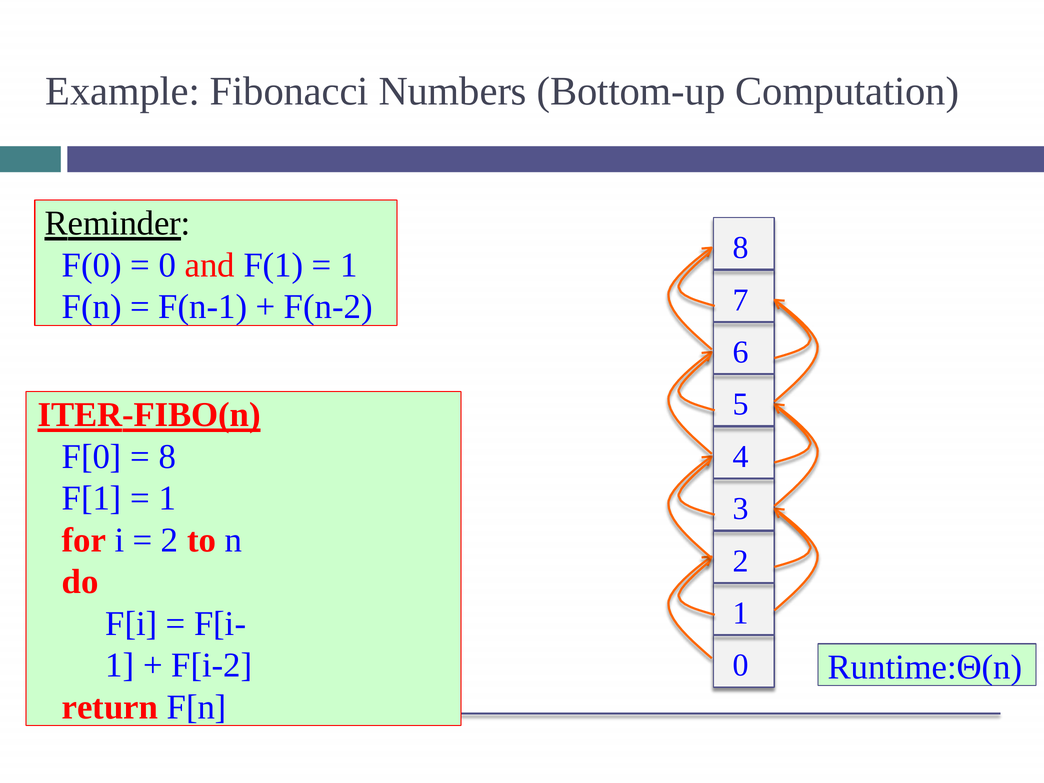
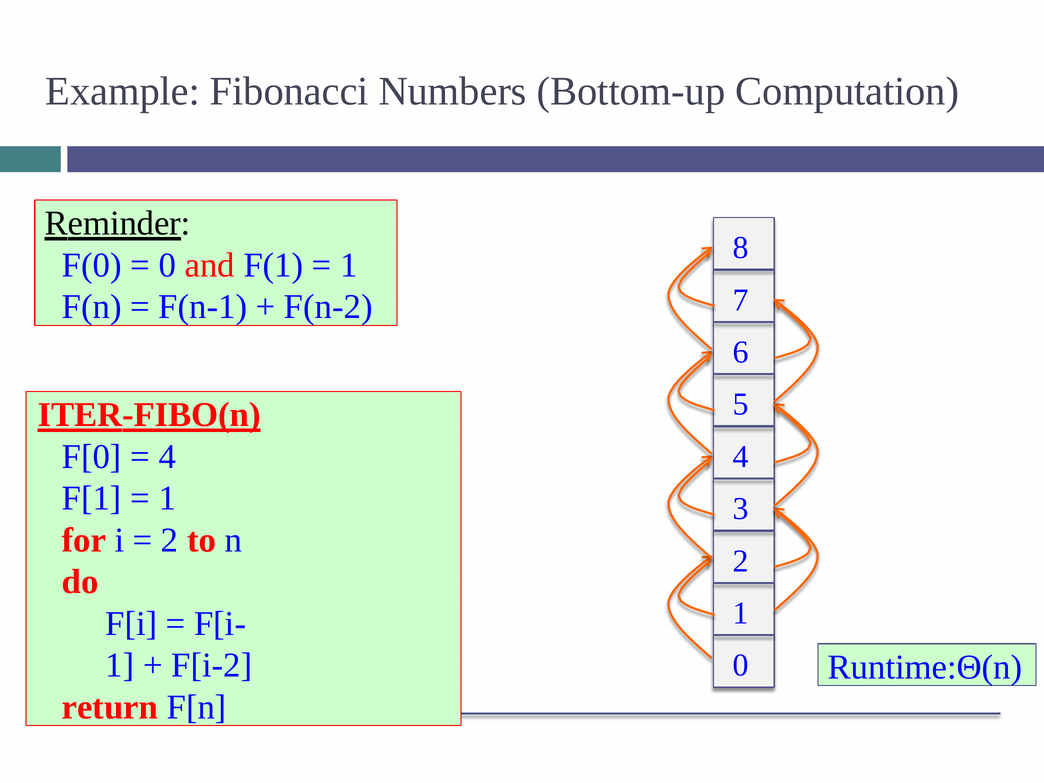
8 at (167, 457): 8 -> 4
